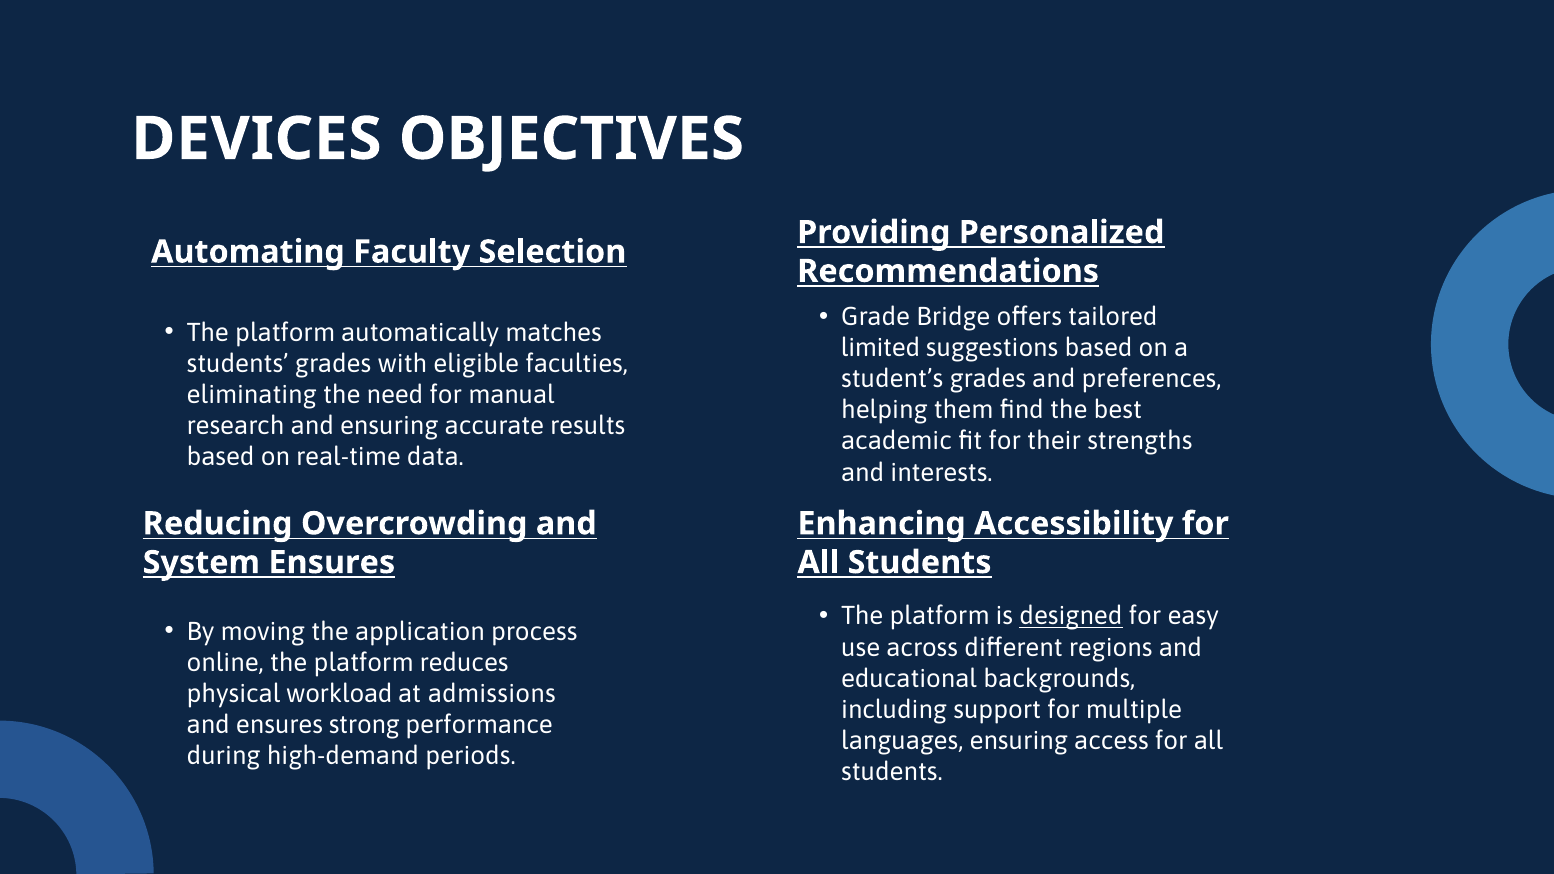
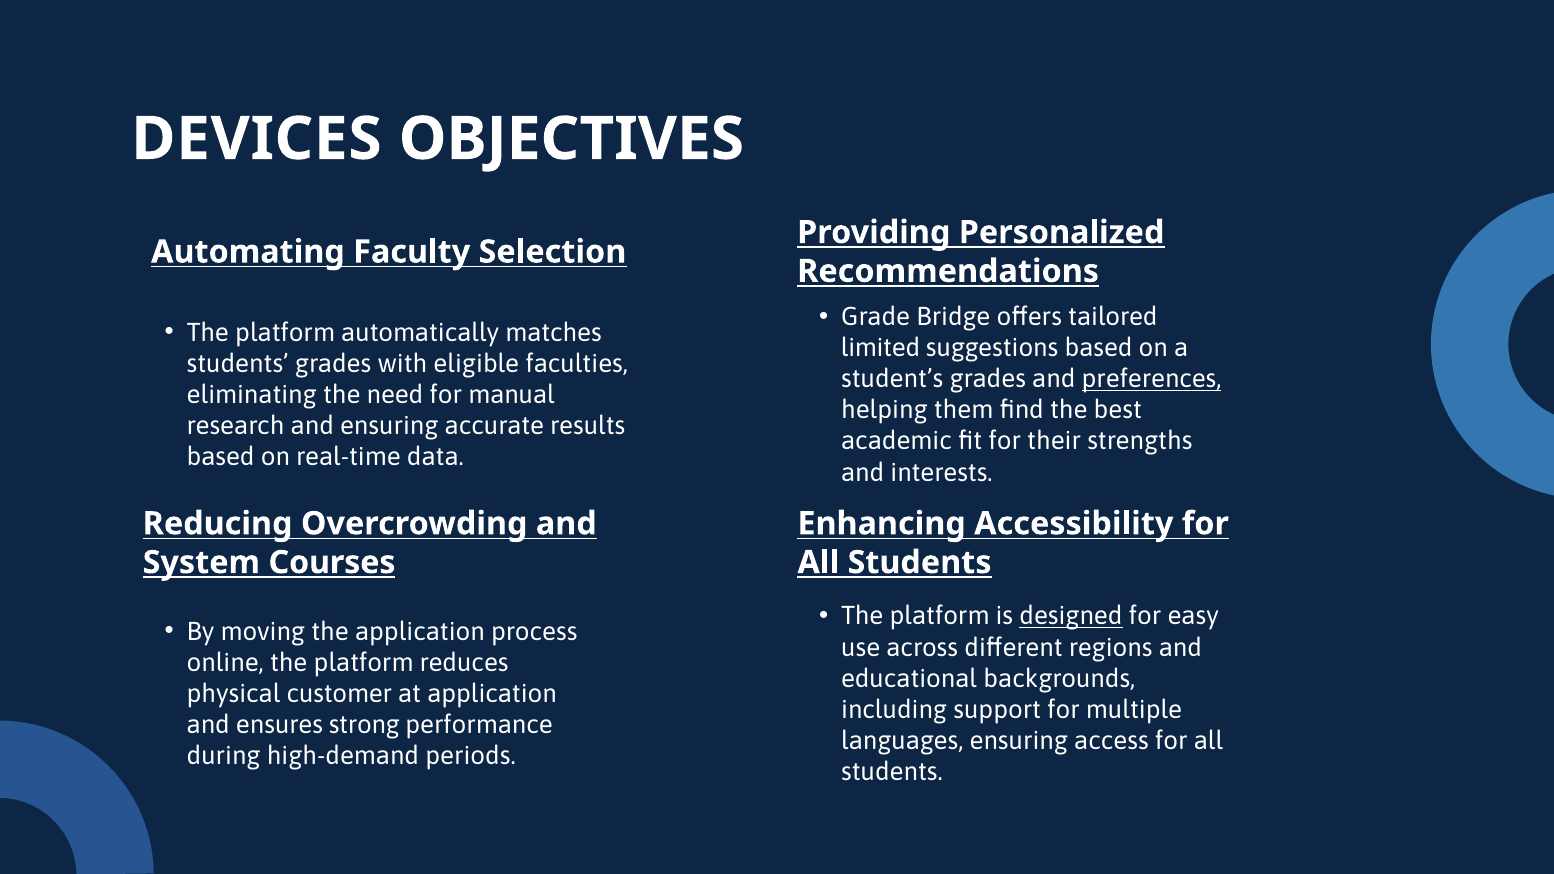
preferences underline: none -> present
System Ensures: Ensures -> Courses
workload: workload -> customer
at admissions: admissions -> application
